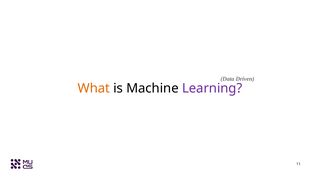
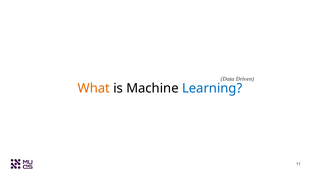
Learning colour: purple -> blue
